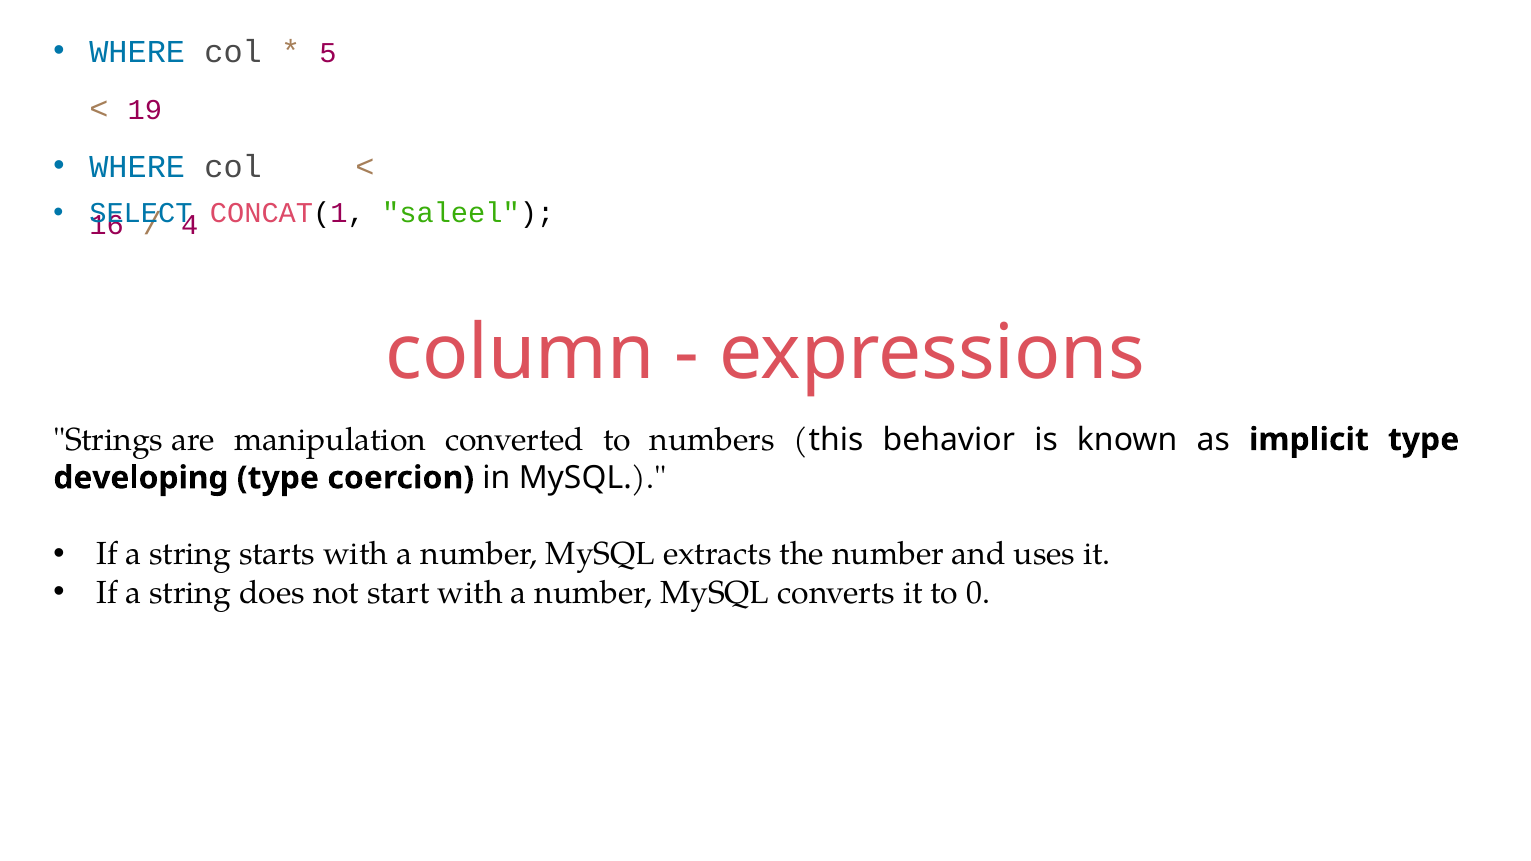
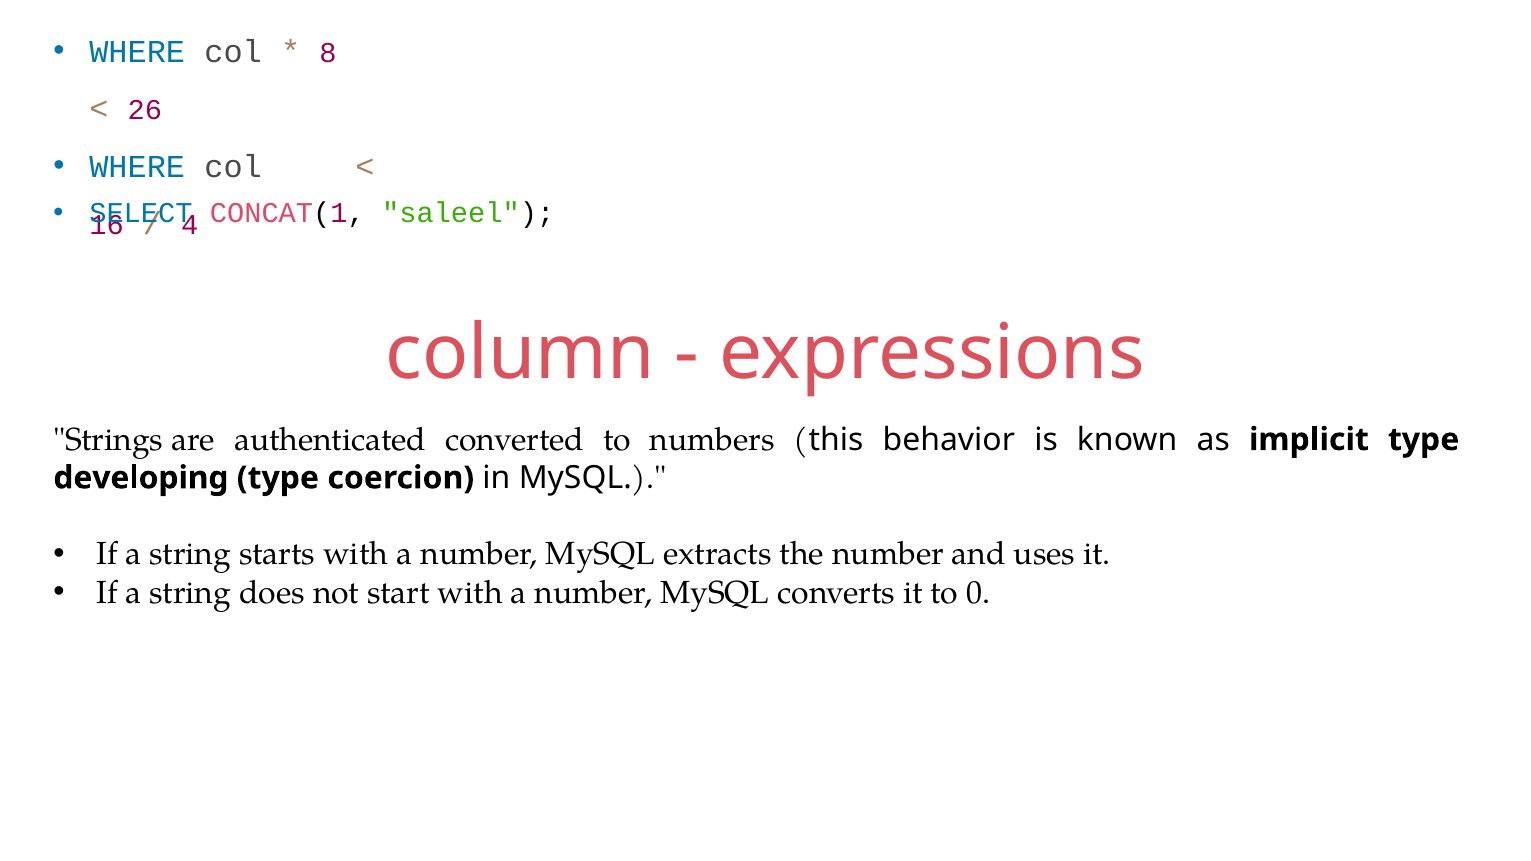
5: 5 -> 8
19: 19 -> 26
manipulation: manipulation -> authenticated
